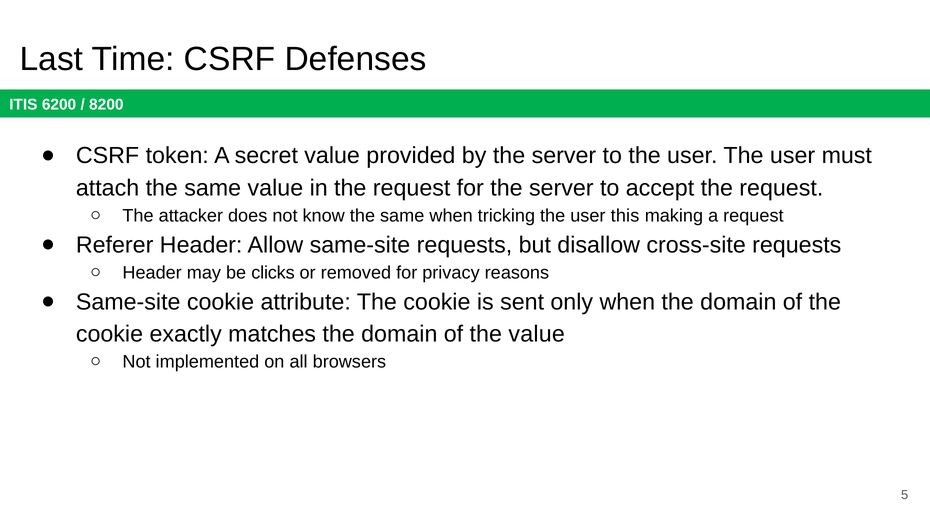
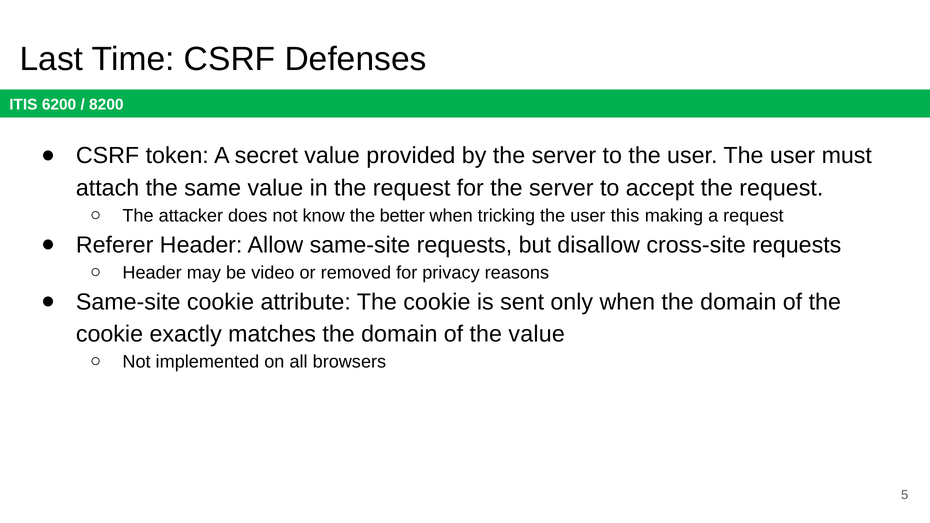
know the same: same -> better
clicks: clicks -> video
